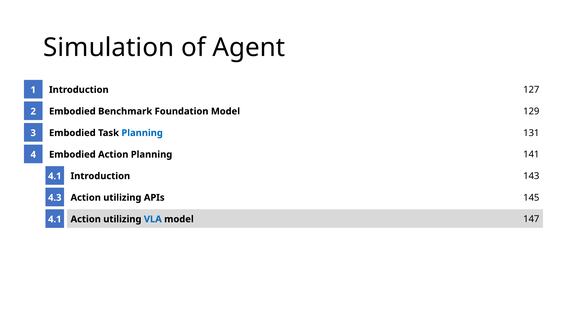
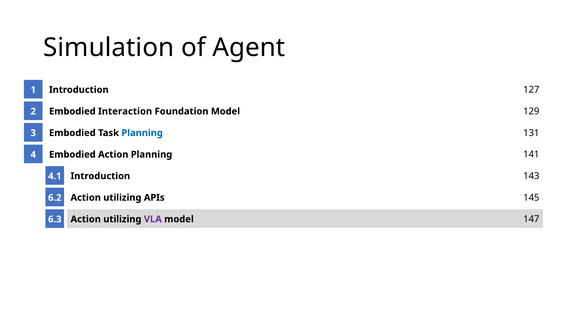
Benchmark: Benchmark -> Interaction
4.3: 4.3 -> 6.2
VLA colour: blue -> purple
4.1 at (55, 219): 4.1 -> 6.3
